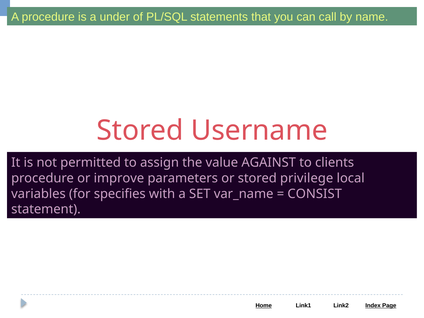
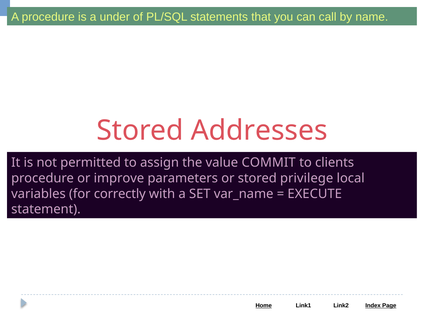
Username: Username -> Addresses
AGAINST: AGAINST -> COMMIT
specifies: specifies -> correctly
CONSIST: CONSIST -> EXECUTE
